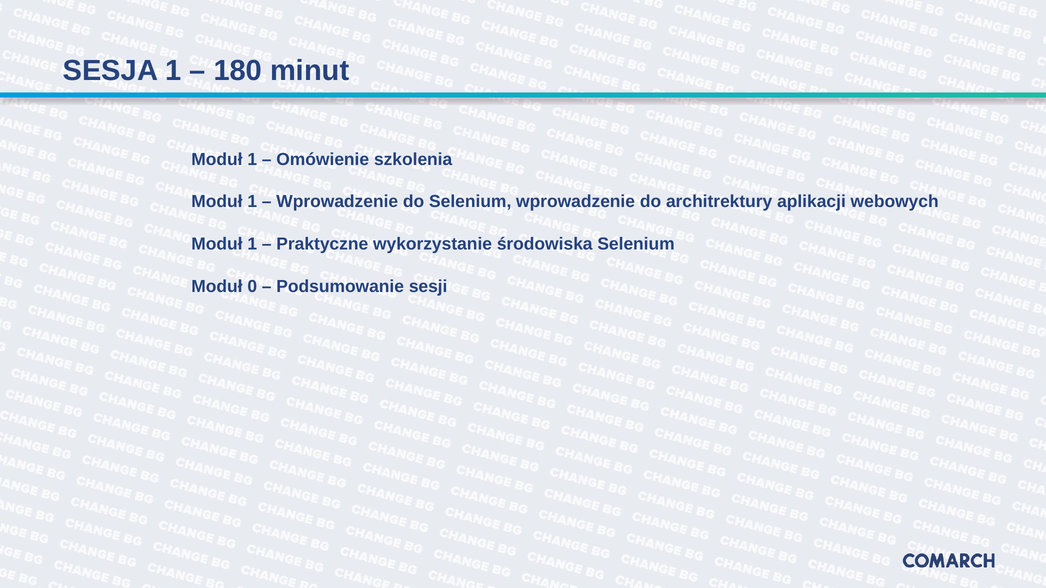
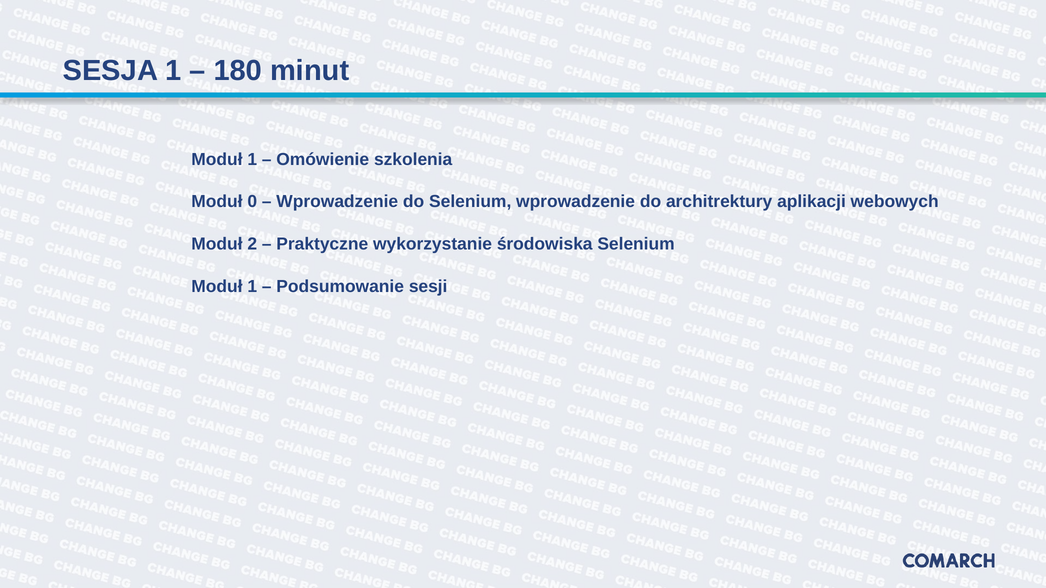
1 at (252, 202): 1 -> 0
1 at (252, 244): 1 -> 2
0 at (252, 287): 0 -> 1
